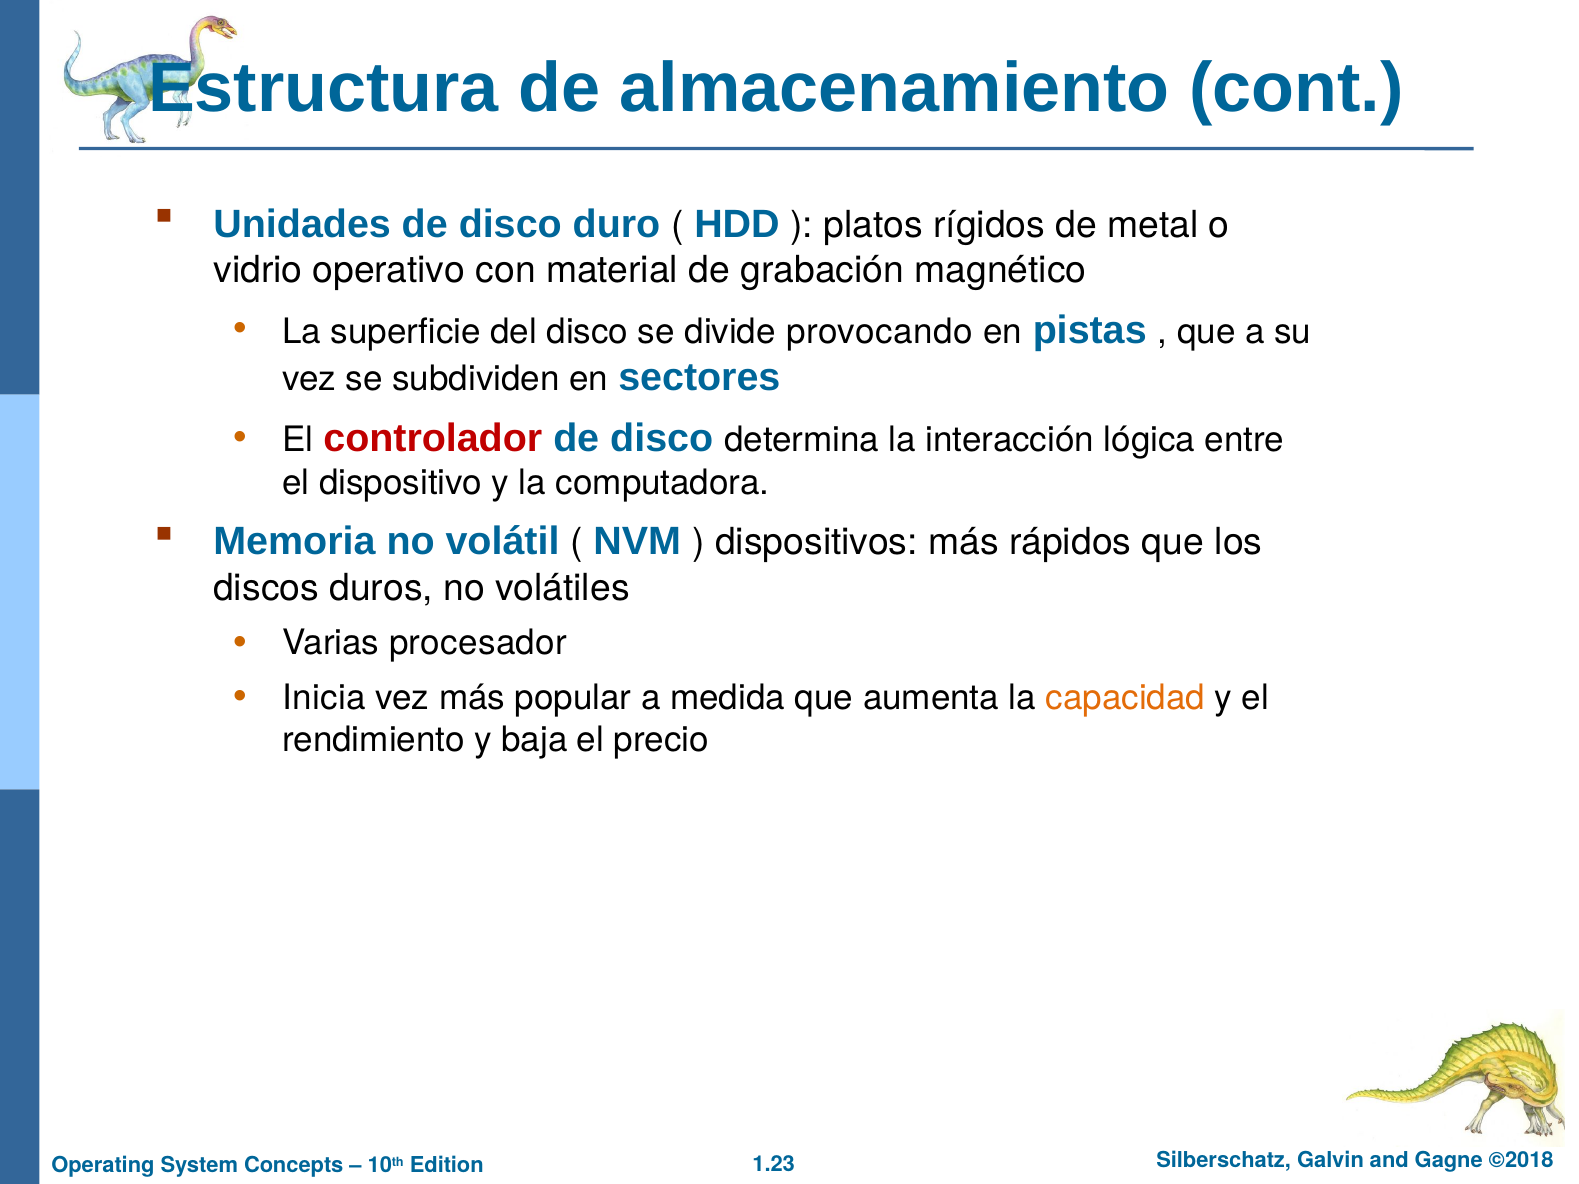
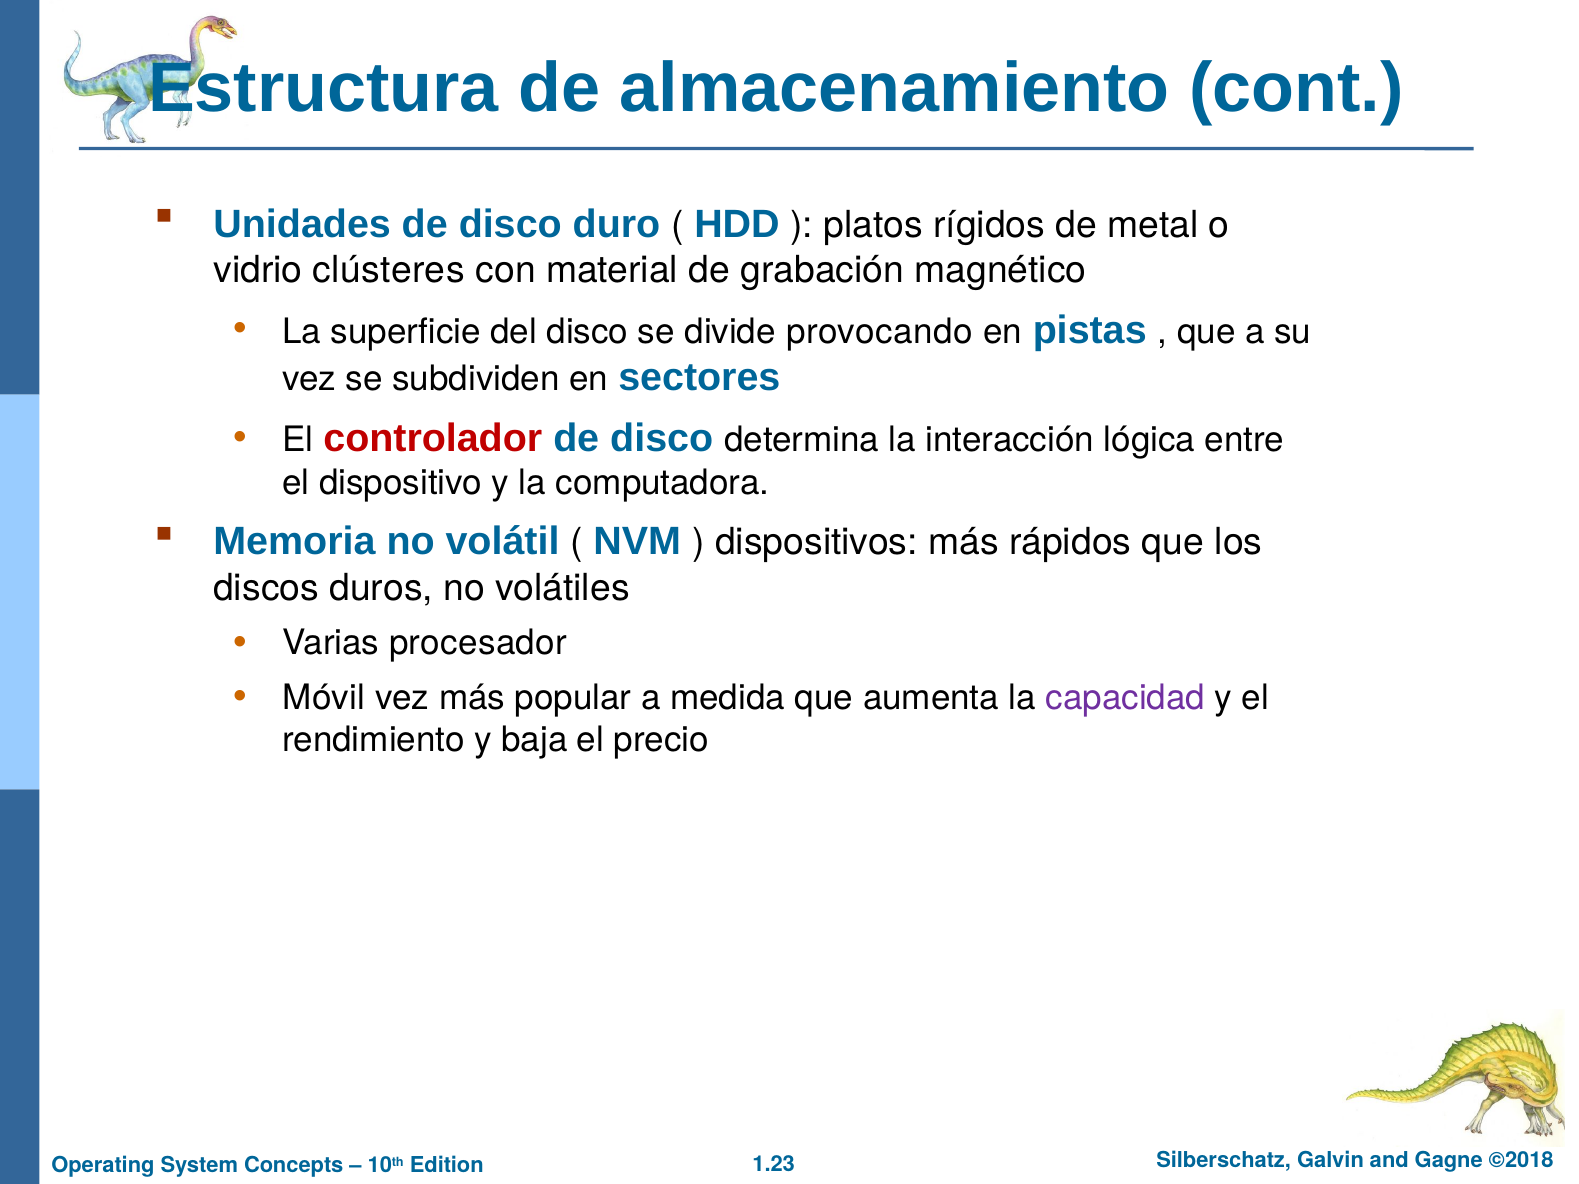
operativo: operativo -> clústeres
Inicia: Inicia -> Móvil
capacidad colour: orange -> purple
